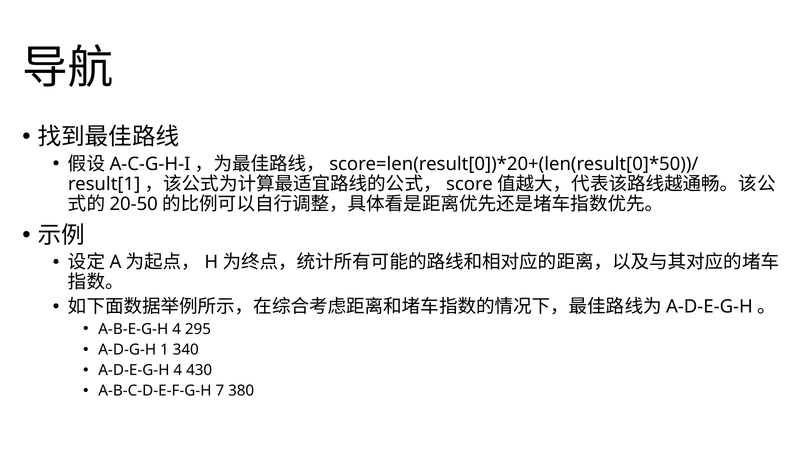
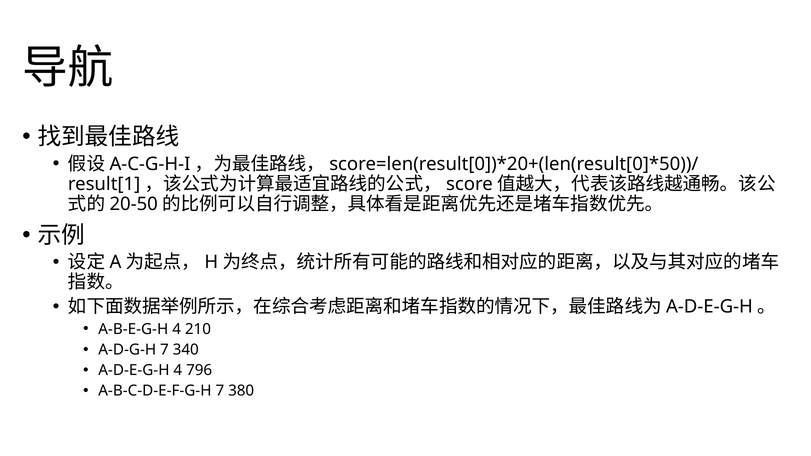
295: 295 -> 210
A-D-G-H 1: 1 -> 7
430: 430 -> 796
